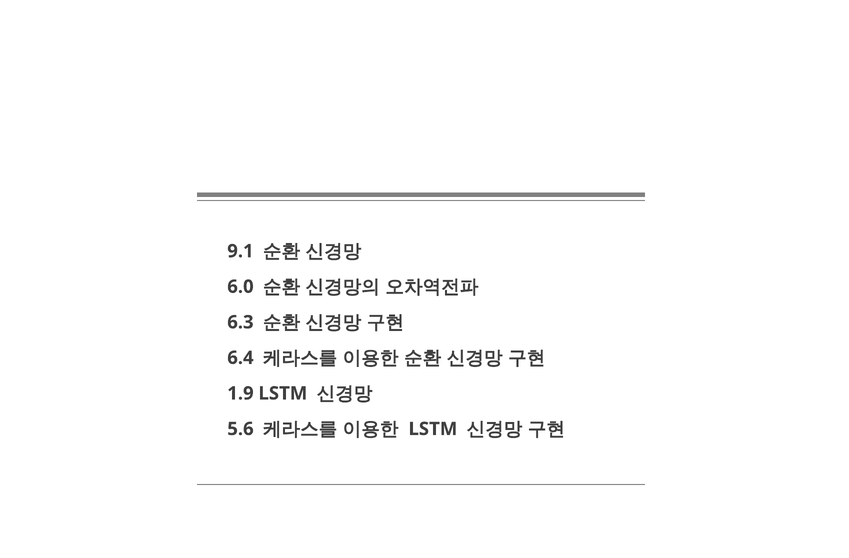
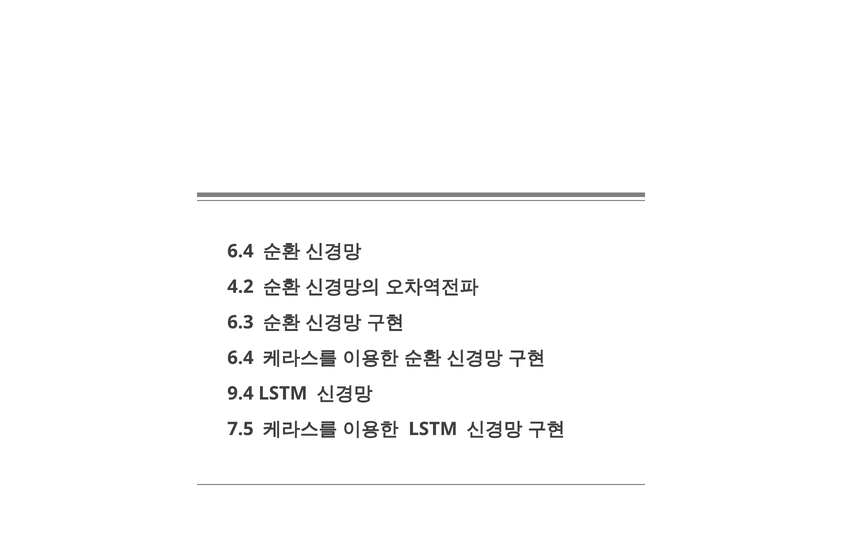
9.1 at (240, 251): 9.1 -> 6.4
6.0: 6.0 -> 4.2
1.9: 1.9 -> 9.4
5.6: 5.6 -> 7.5
